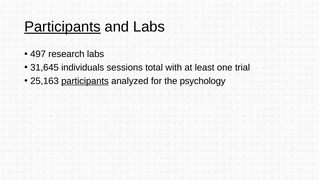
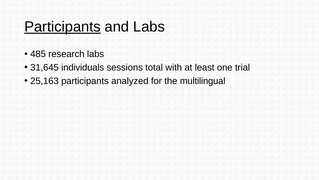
497: 497 -> 485
participants at (85, 81) underline: present -> none
psychology: psychology -> multilingual
